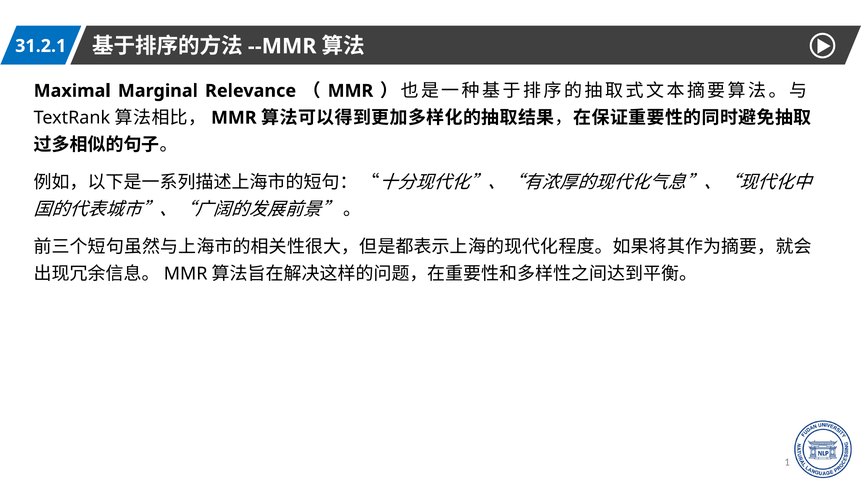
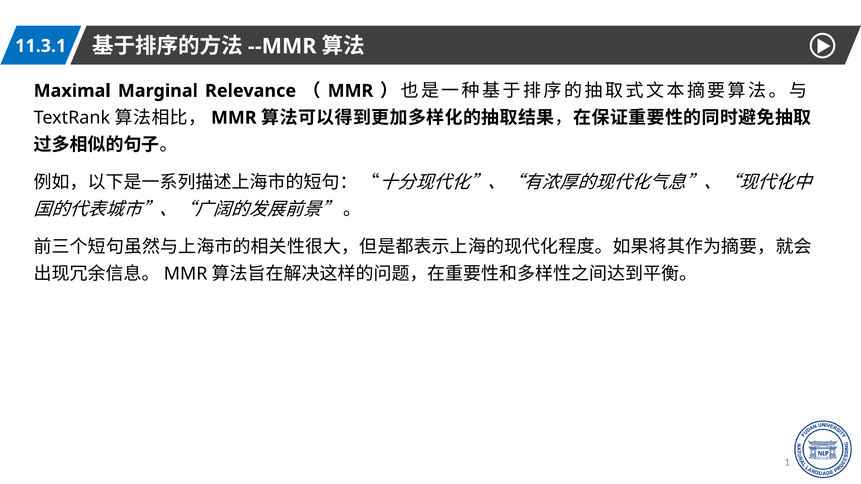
31.2.1: 31.2.1 -> 11.3.1
